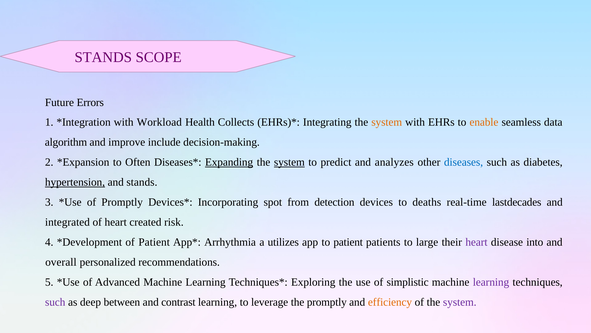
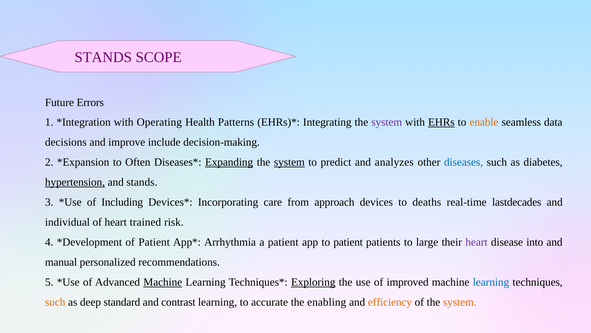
Workload: Workload -> Operating
Collects: Collects -> Patterns
system at (387, 122) colour: orange -> purple
EHRs underline: none -> present
algorithm: algorithm -> decisions
of Promptly: Promptly -> Including
spot: spot -> care
detection: detection -> approach
integrated: integrated -> individual
created: created -> trained
a utilizes: utilizes -> patient
overall: overall -> manual
Machine at (163, 282) underline: none -> present
Exploring underline: none -> present
simplistic: simplistic -> improved
learning at (491, 282) colour: purple -> blue
such at (55, 302) colour: purple -> orange
between: between -> standard
leverage: leverage -> accurate
the promptly: promptly -> enabling
system at (460, 302) colour: purple -> orange
